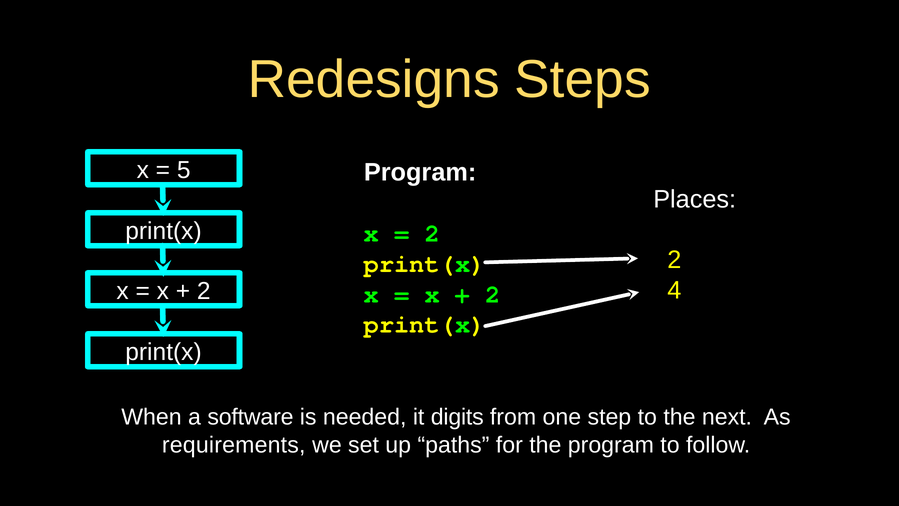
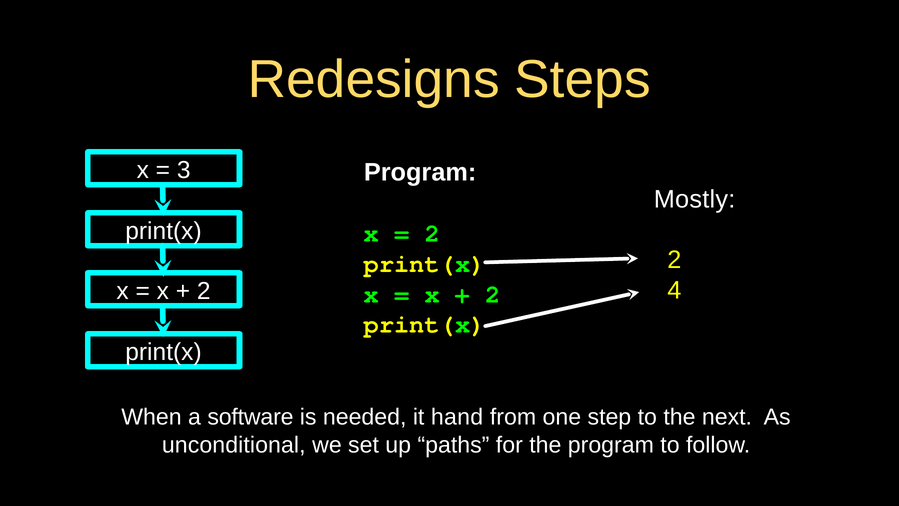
5: 5 -> 3
Places: Places -> Mostly
digits: digits -> hand
requirements: requirements -> unconditional
